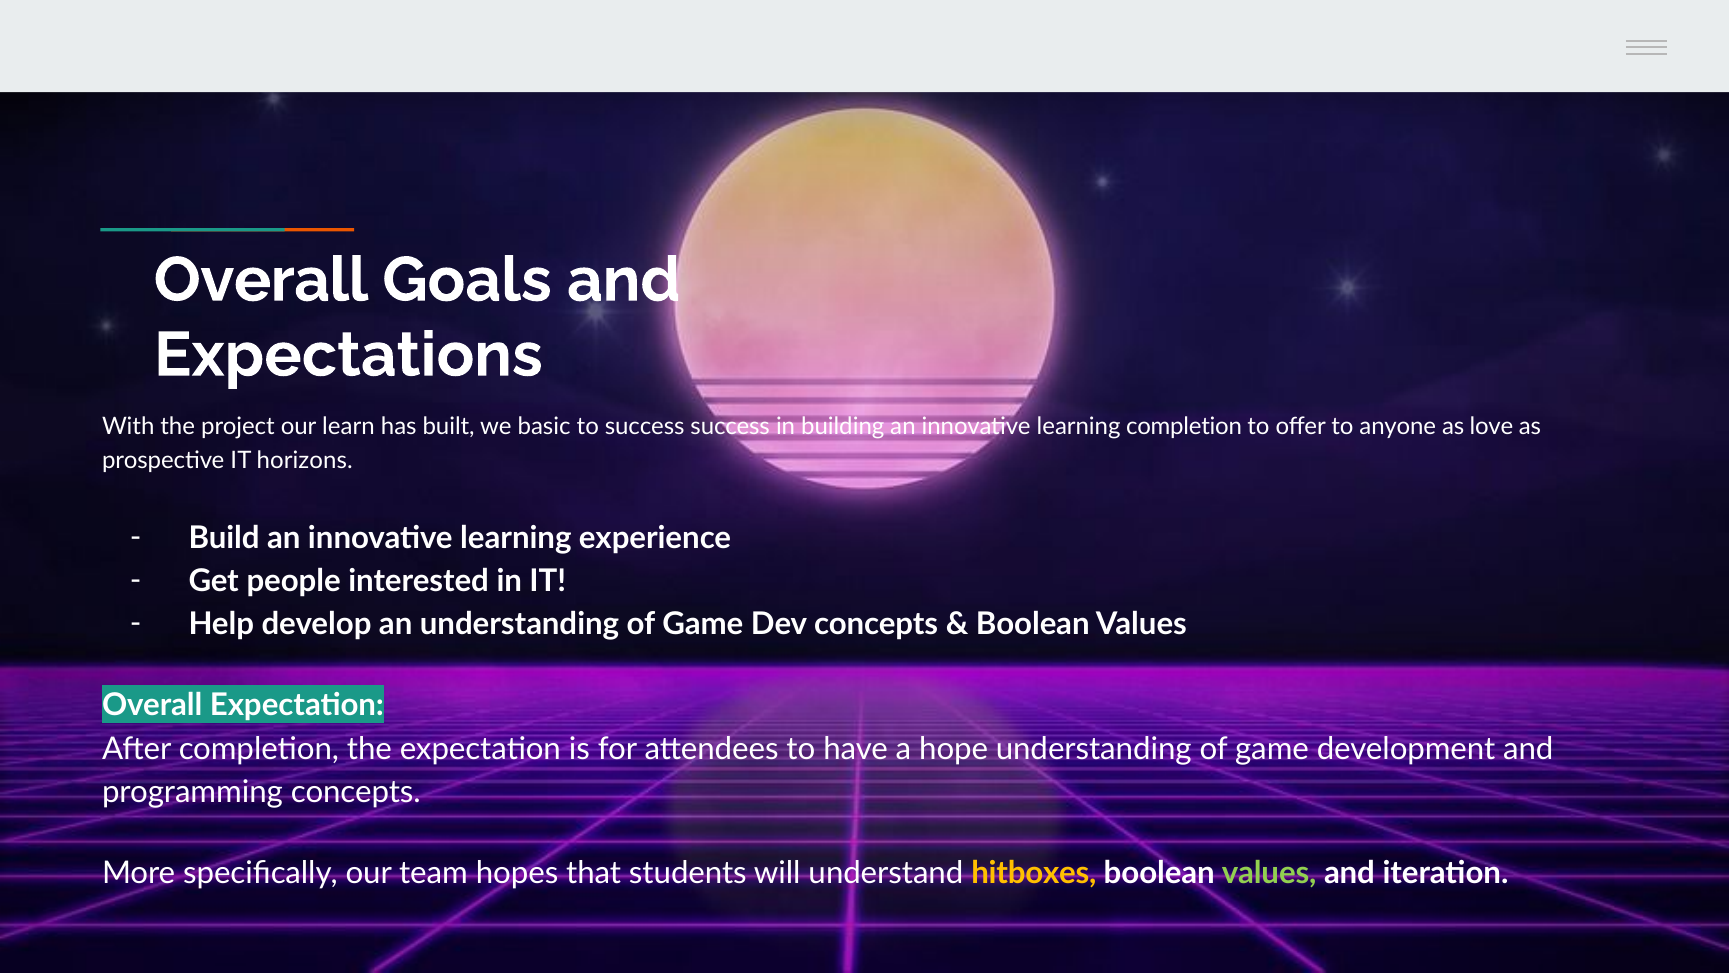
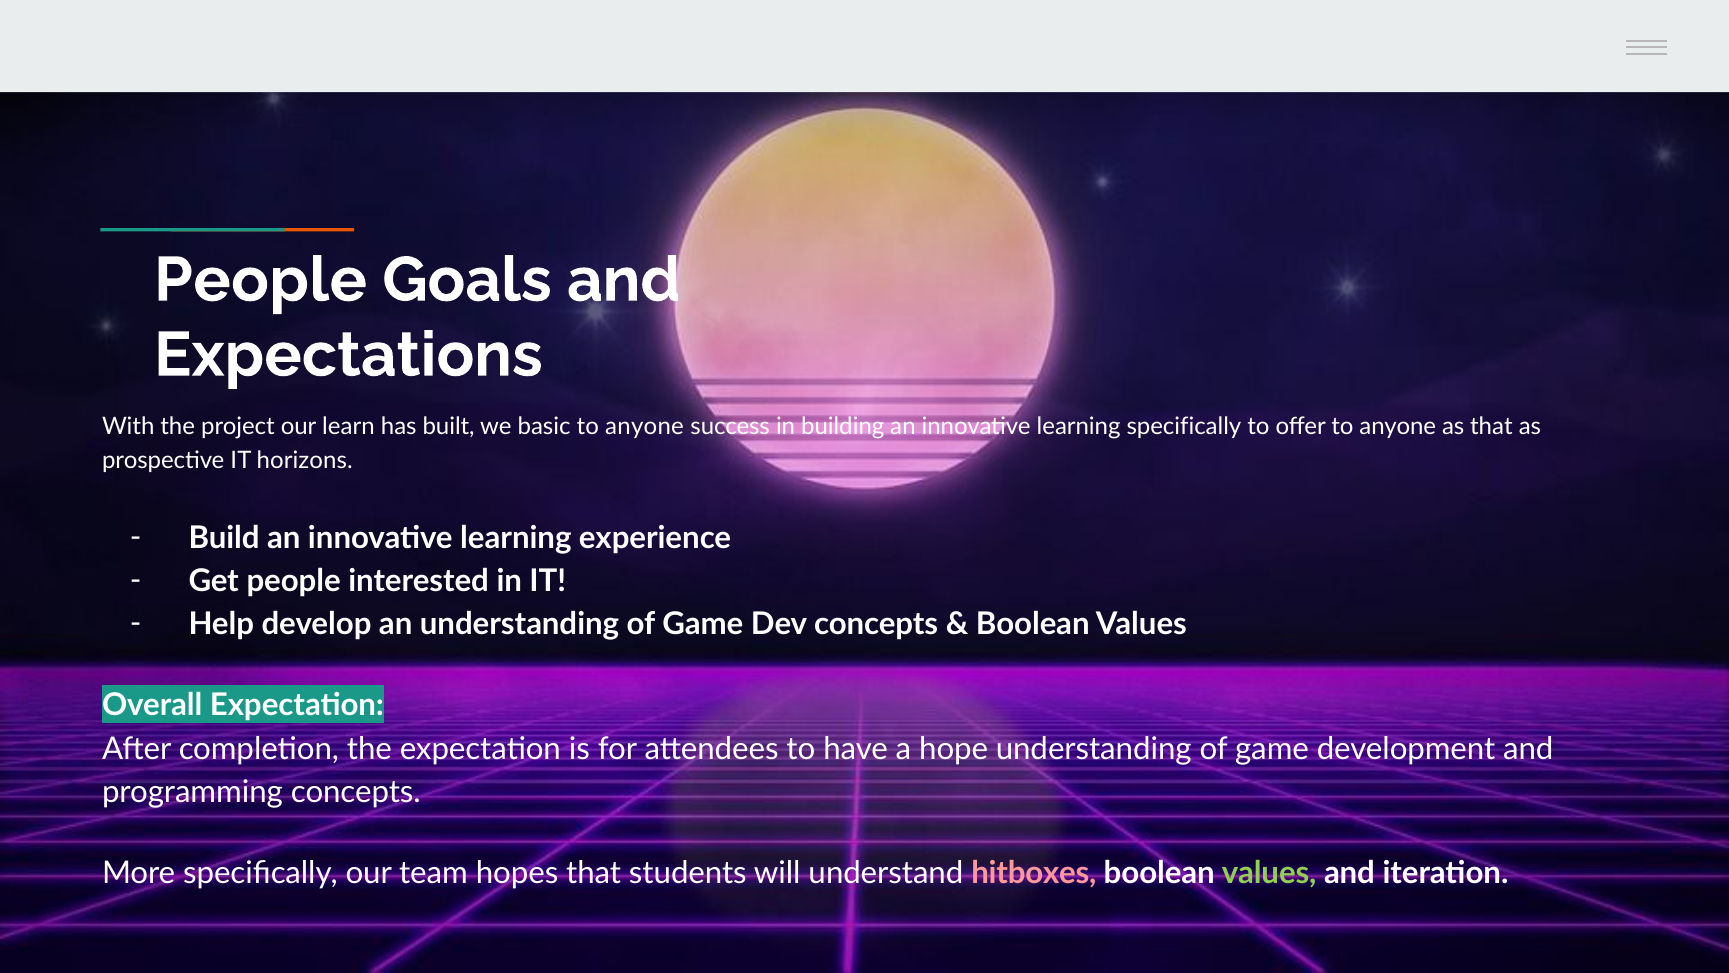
Overall at (261, 280): Overall -> People
success at (645, 427): success -> anyone
learning completion: completion -> specifically
as love: love -> that
hitboxes colour: yellow -> pink
